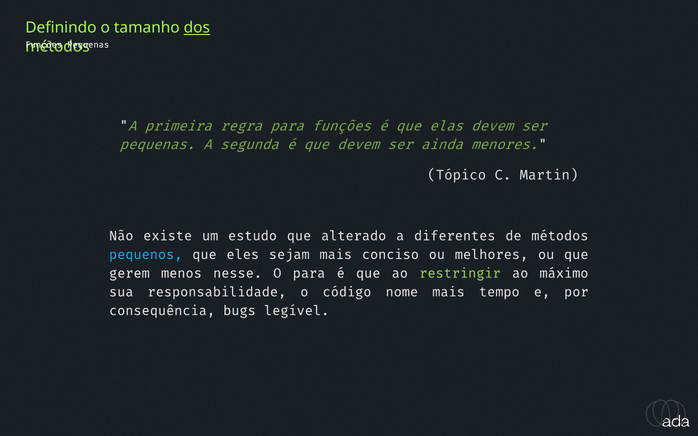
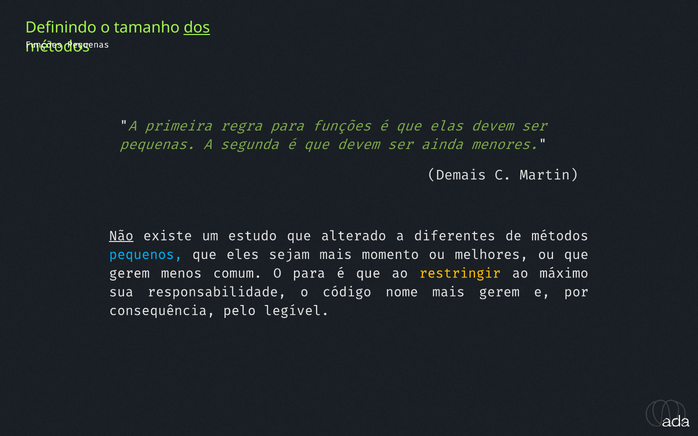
Tópico: Tópico -> Demais
Não underline: none -> present
conciso: conciso -> momento
nesse: nesse -> comum
restringir colour: light green -> yellow
mais tempo: tempo -> gerem
bugs: bugs -> pelo
